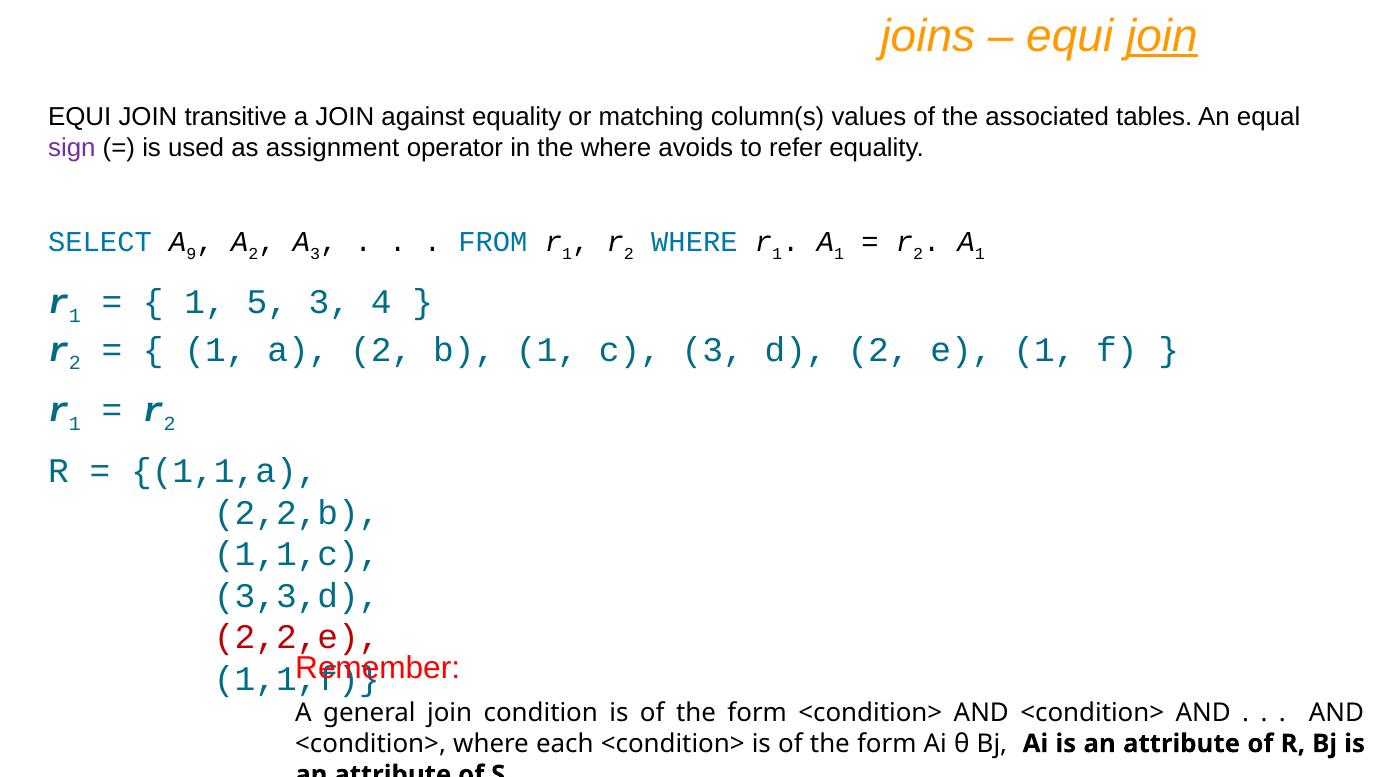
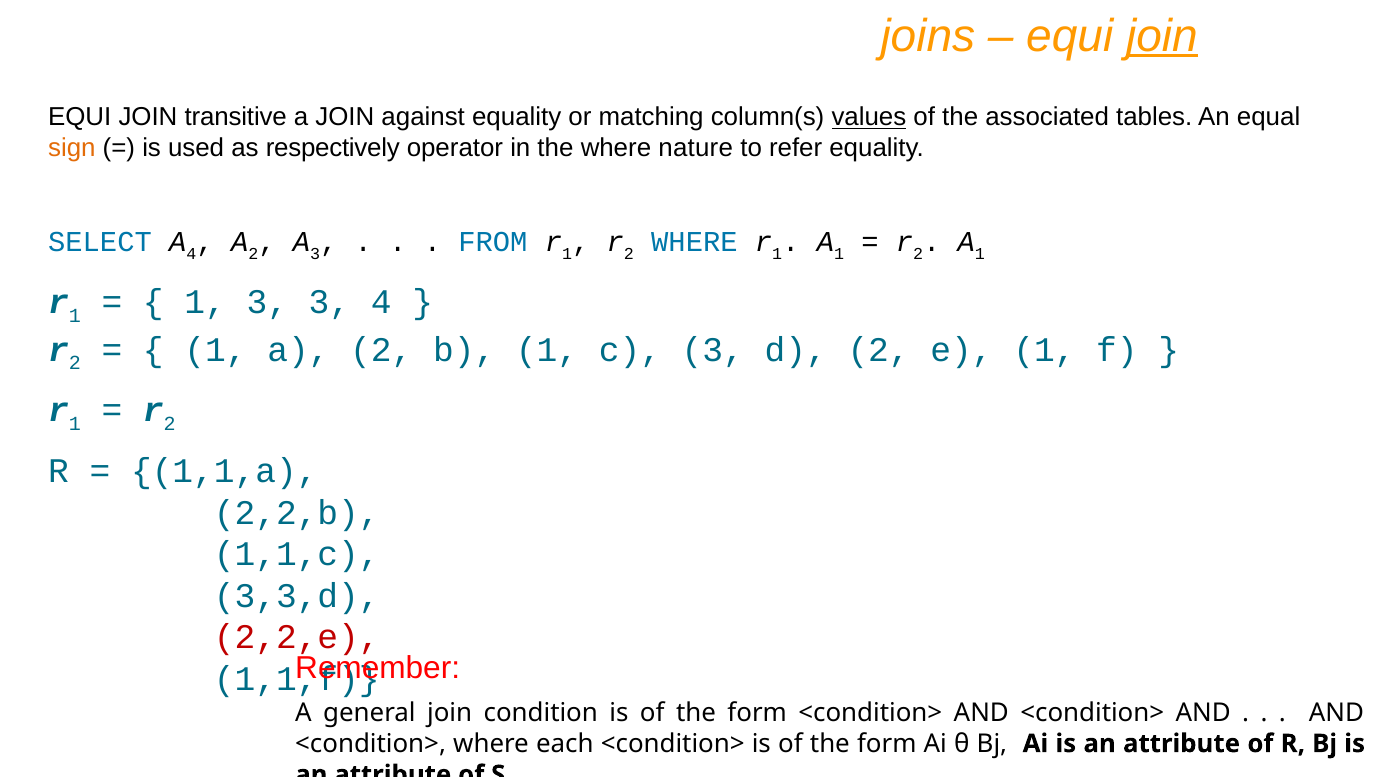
values underline: none -> present
sign colour: purple -> orange
assignment: assignment -> respectively
avoids: avoids -> nature
A 9: 9 -> 4
1 5: 5 -> 3
